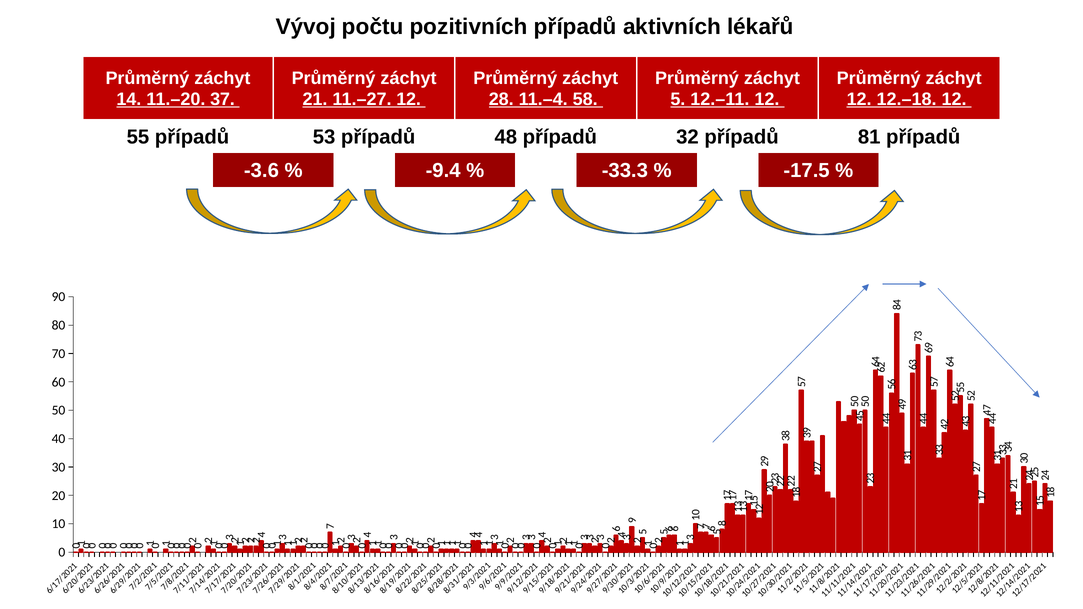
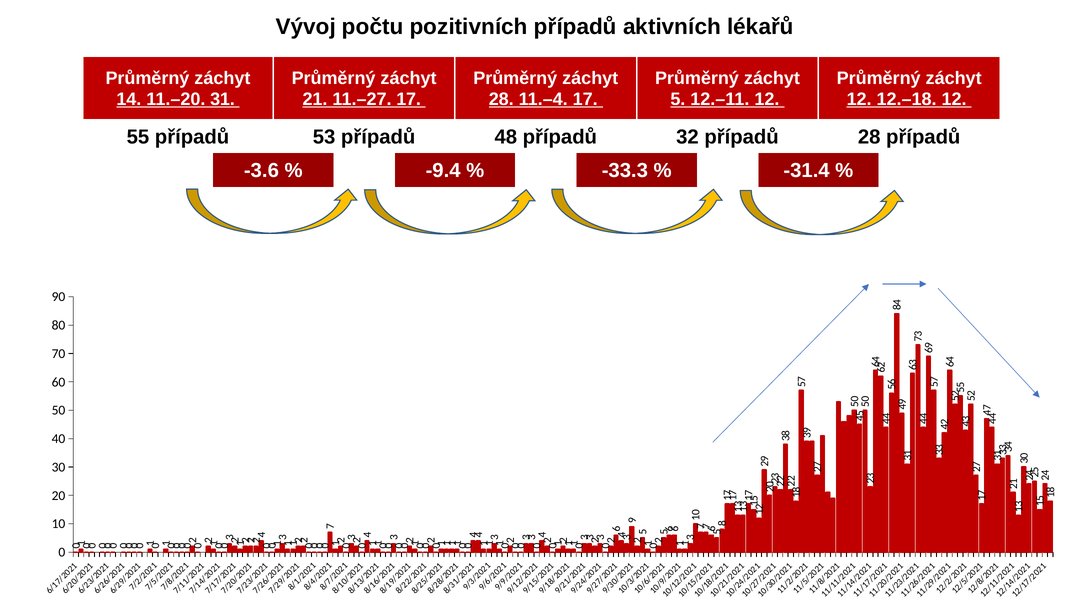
37: 37 -> 31
11.–27 12: 12 -> 17
11.–4 58: 58 -> 17
případů 81: 81 -> 28
-17.5: -17.5 -> -31.4
